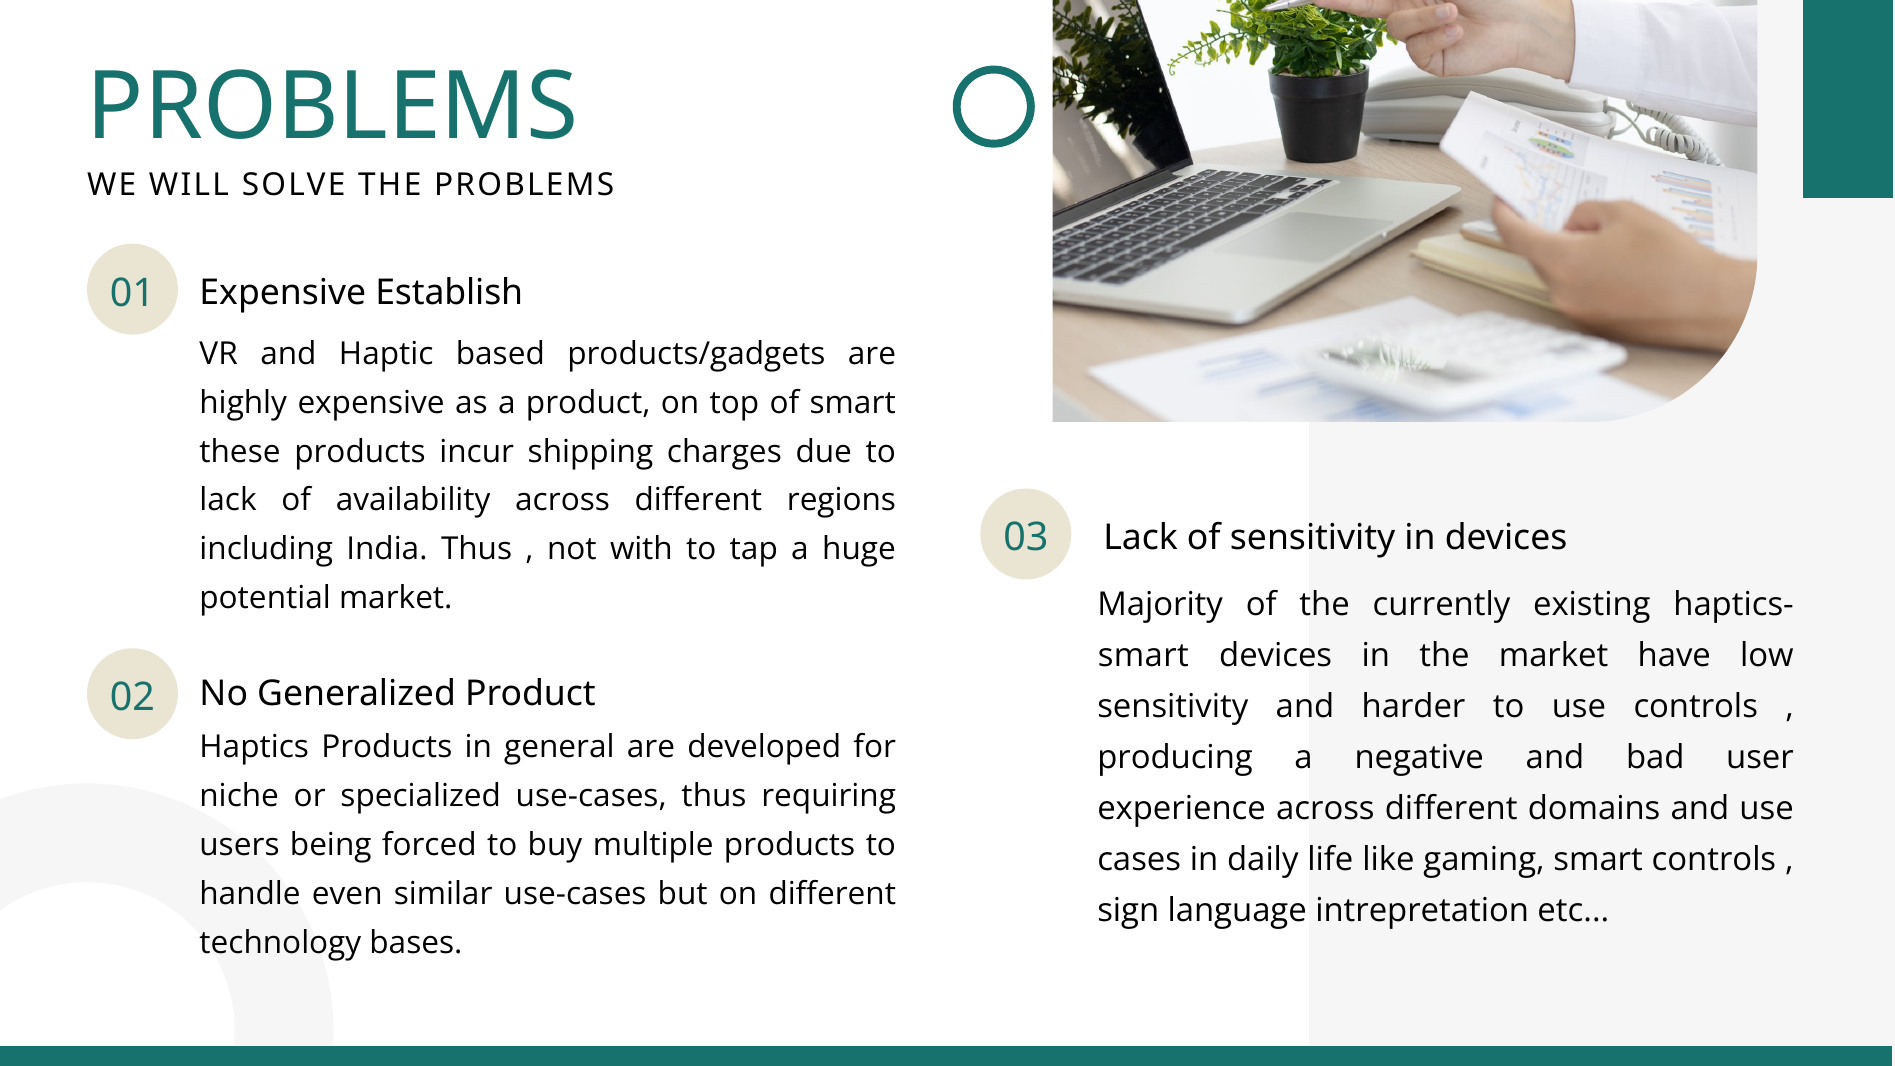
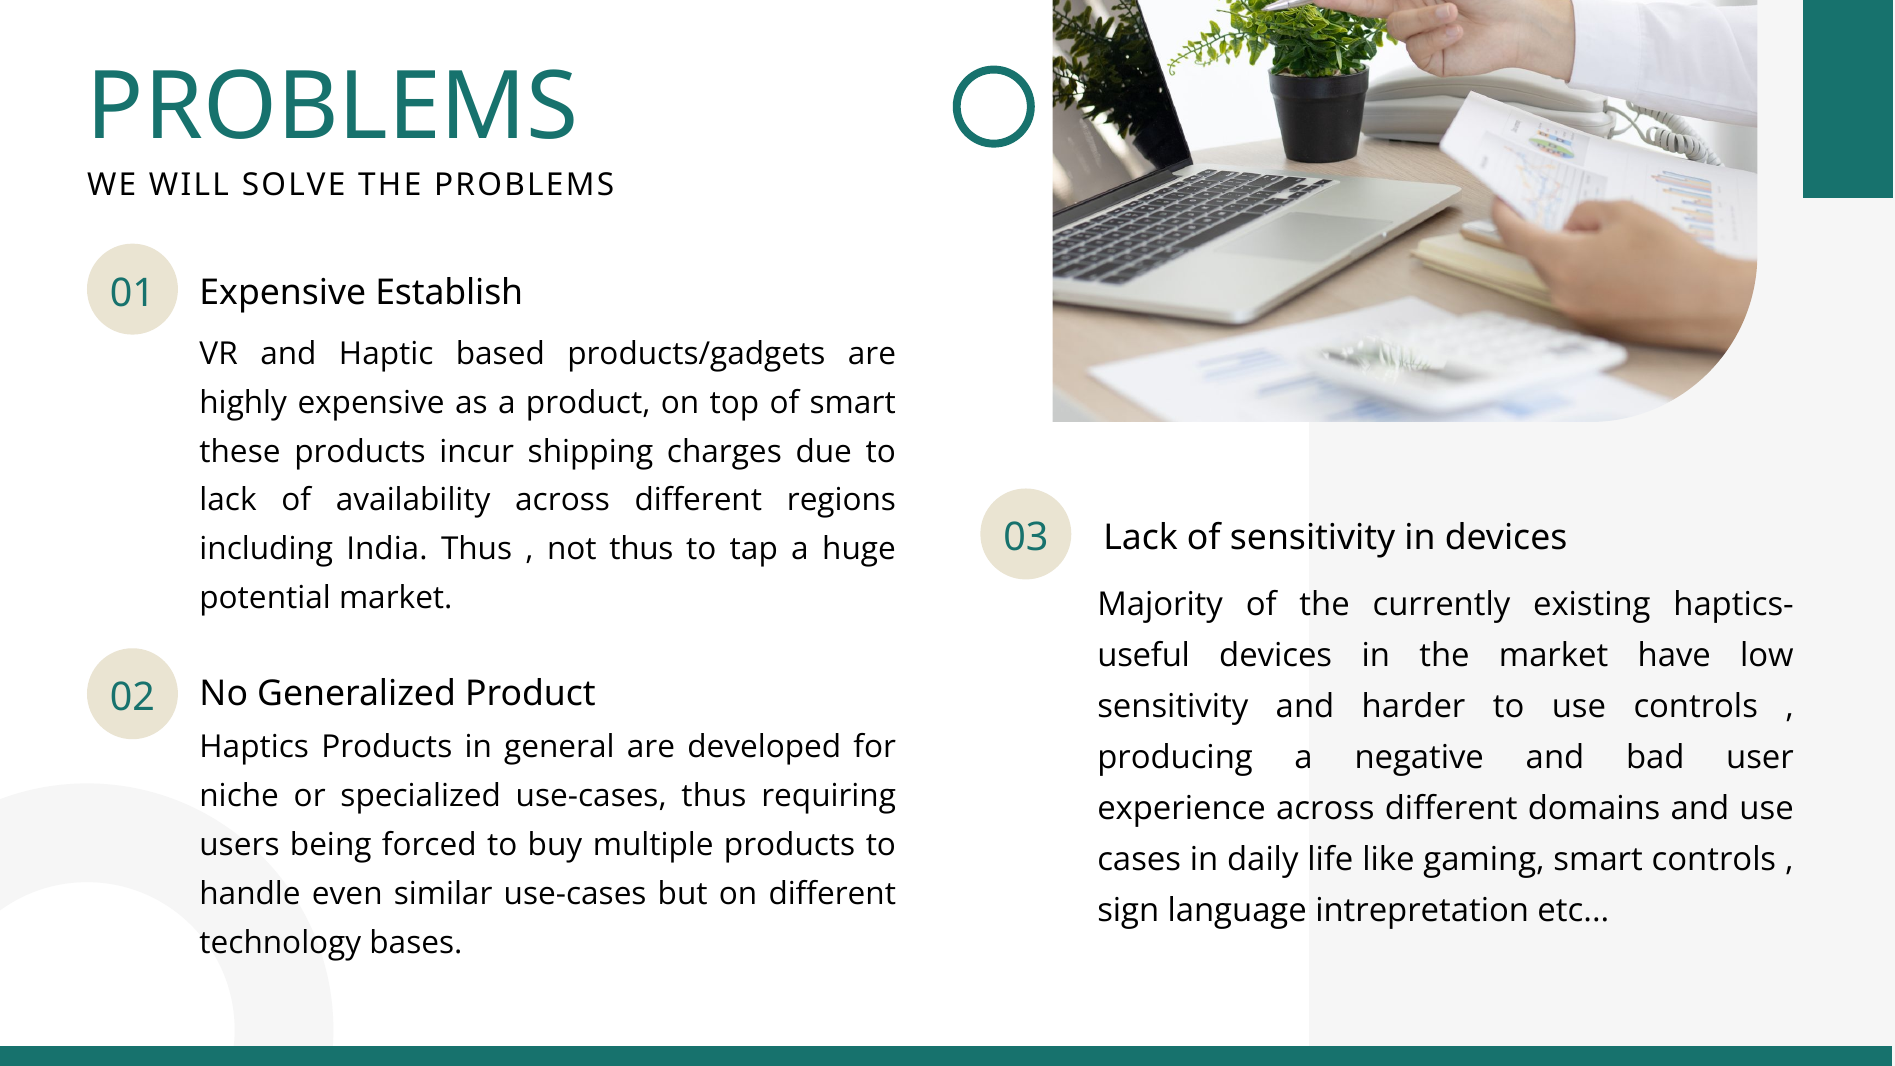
not with: with -> thus
smart at (1143, 656): smart -> useful
